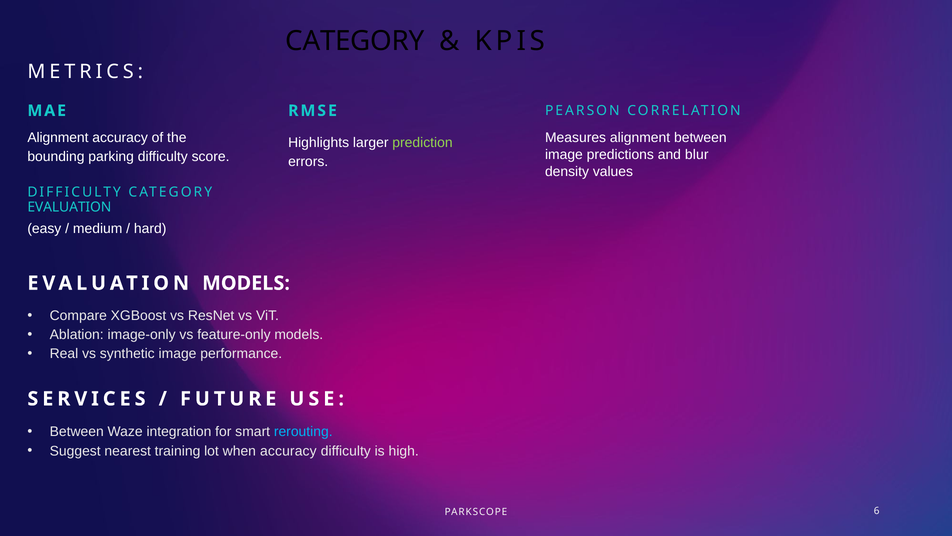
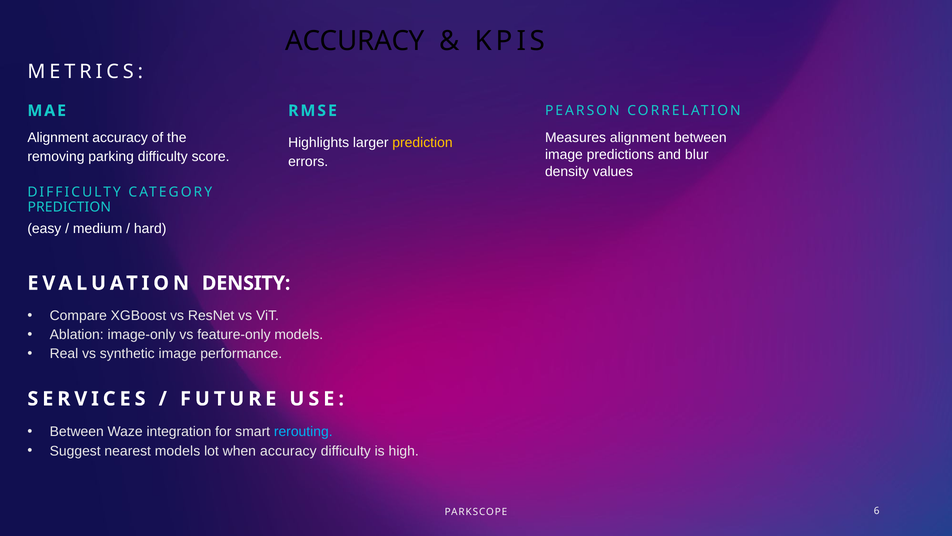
CATEGORY at (355, 41): CATEGORY -> ACCURACY
prediction at (422, 142) colour: light green -> yellow
bounding: bounding -> removing
EVALUATION at (69, 207): EVALUATION -> PREDICTION
EVALUATION MODELS: MODELS -> DENSITY
nearest training: training -> models
